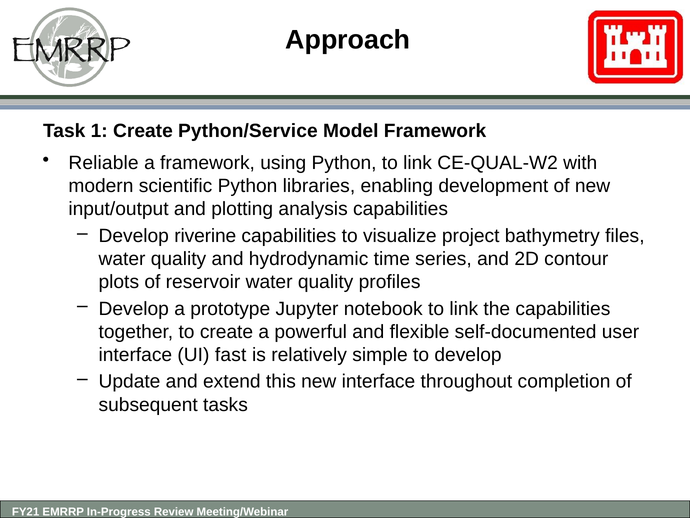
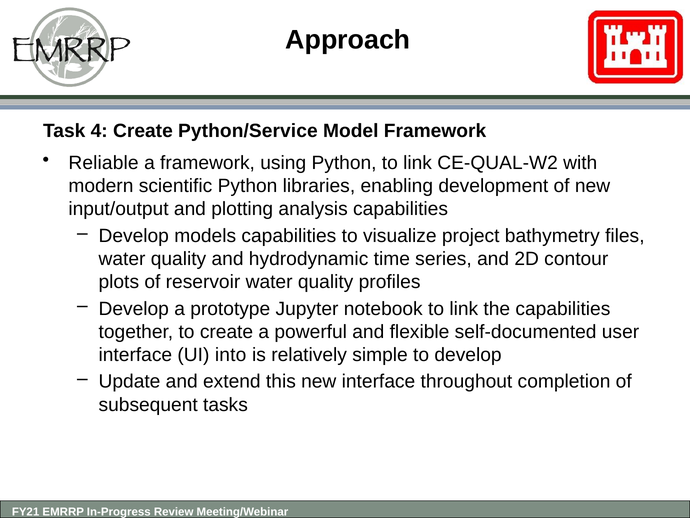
1: 1 -> 4
riverine: riverine -> models
fast: fast -> into
